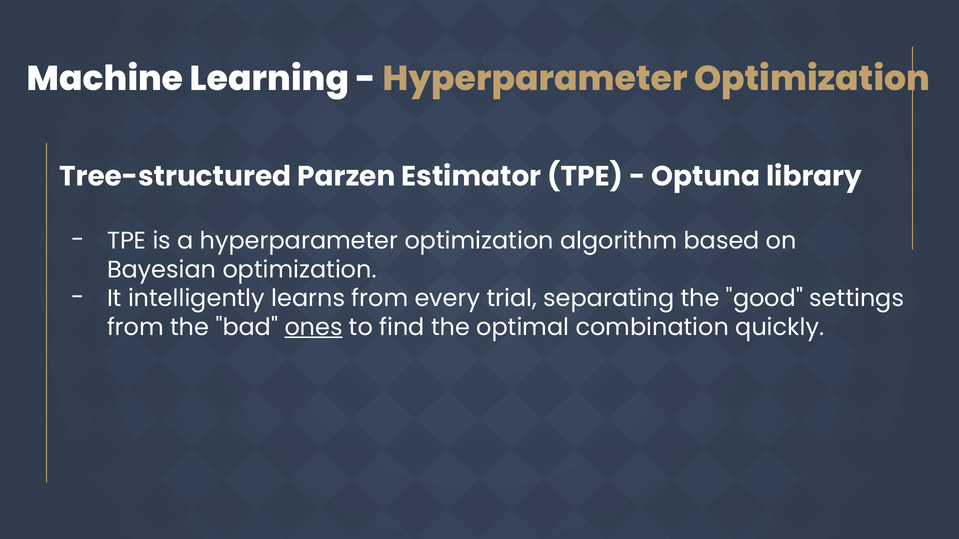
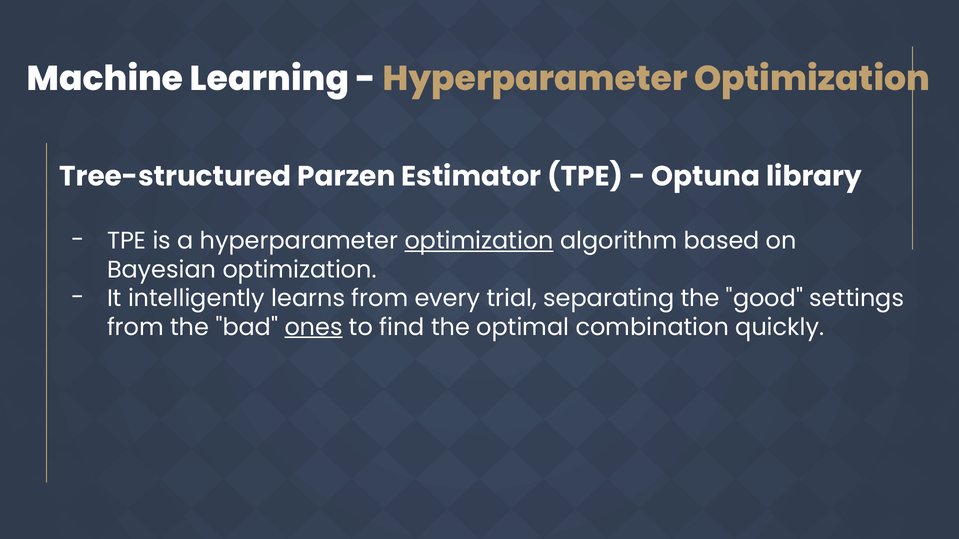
optimization at (479, 241) underline: none -> present
